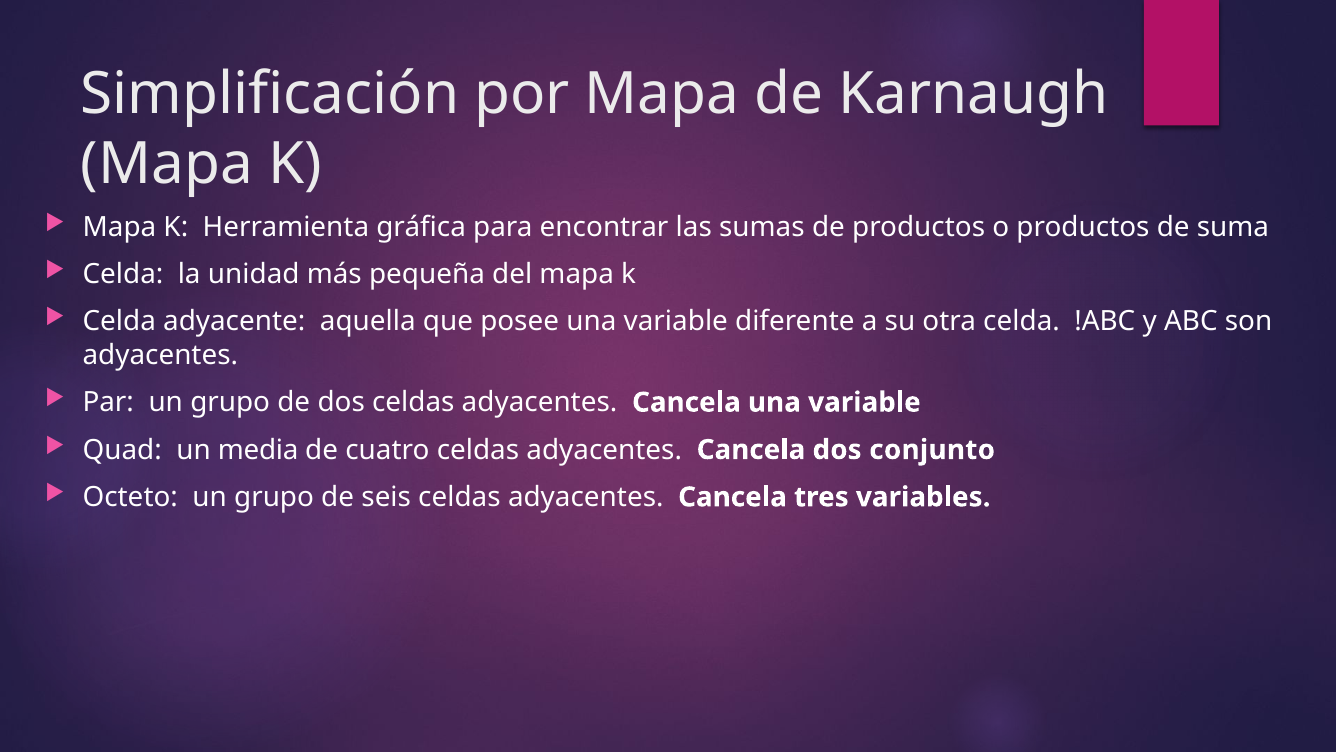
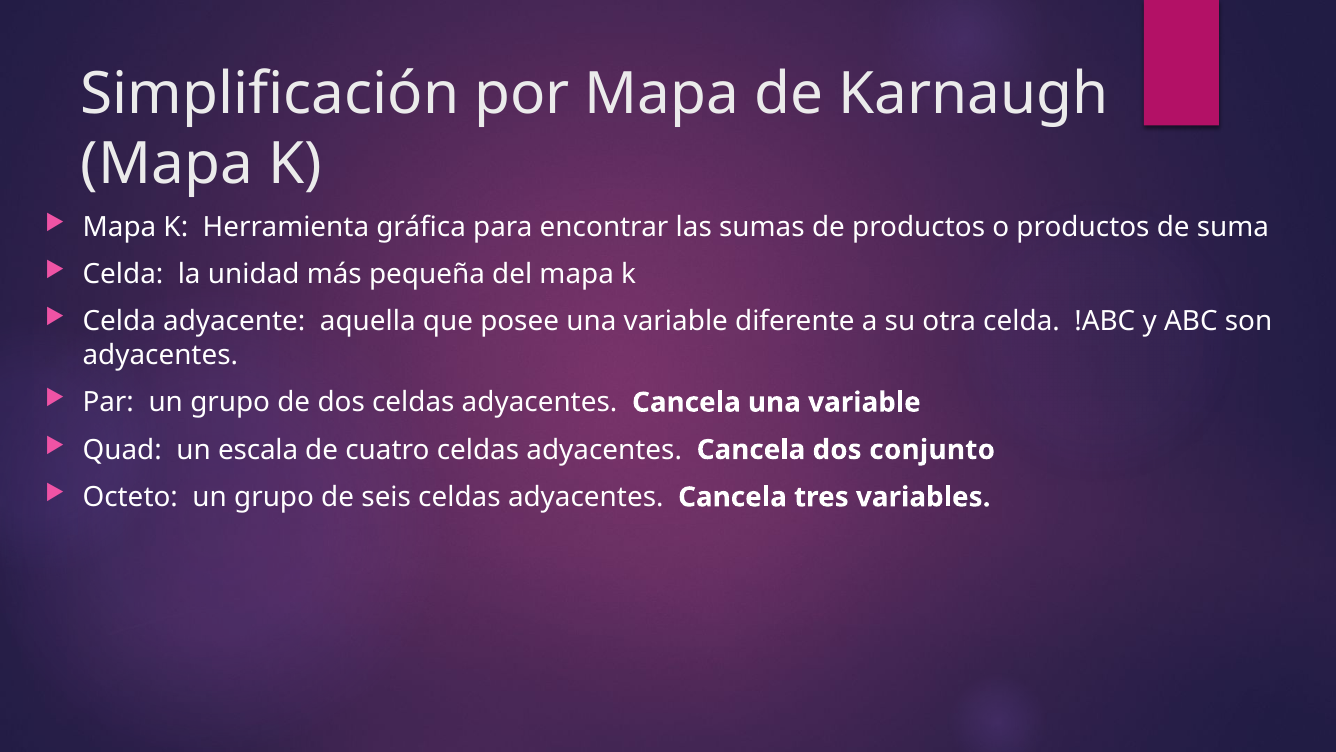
media: media -> escala
